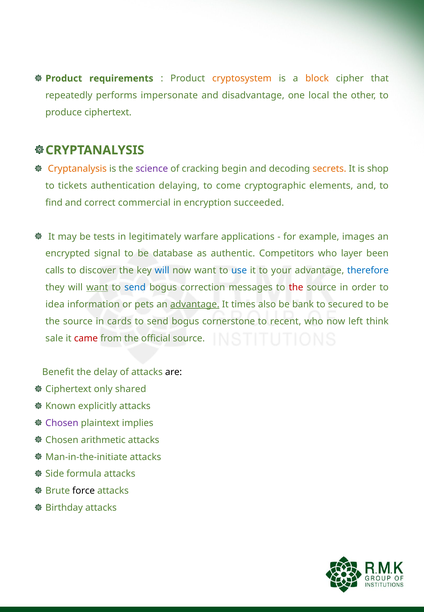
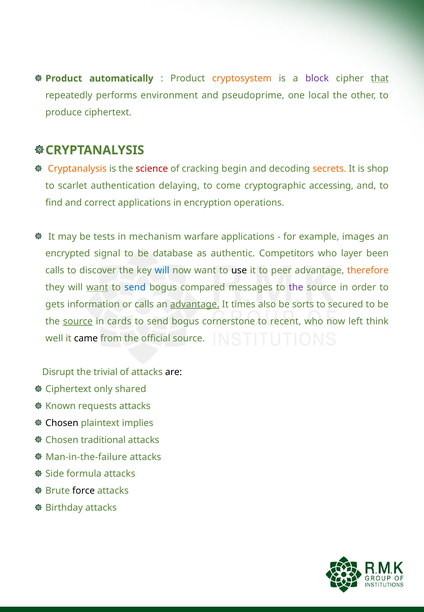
requirements: requirements -> automatically
block colour: orange -> purple
that underline: none -> present
impersonate: impersonate -> environment
disadvantage: disadvantage -> pseudoprime
science colour: purple -> red
tickets: tickets -> scarlet
elements: elements -> accessing
correct commercial: commercial -> applications
succeeded: succeeded -> operations
legitimately: legitimately -> mechanism
use colour: blue -> black
your: your -> peer
therefore colour: blue -> orange
correction: correction -> compared
the at (296, 288) colour: red -> purple
idea: idea -> gets
or pets: pets -> calls
bank: bank -> sorts
source at (78, 322) underline: none -> present
sale: sale -> well
came colour: red -> black
Benefit: Benefit -> Disrupt
delay: delay -> trivial
explicitly: explicitly -> requests
Chosen at (62, 423) colour: purple -> black
arithmetic: arithmetic -> traditional
Man-in-the-initiate: Man-in-the-initiate -> Man-in-the-failure
